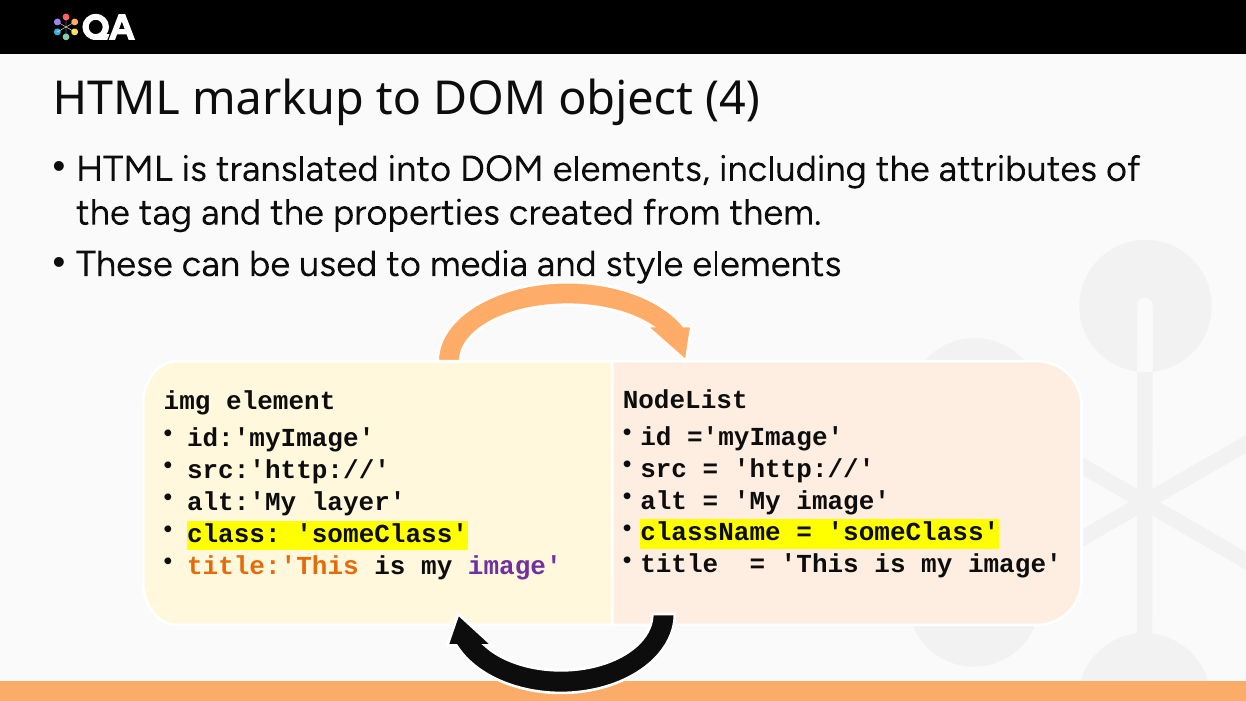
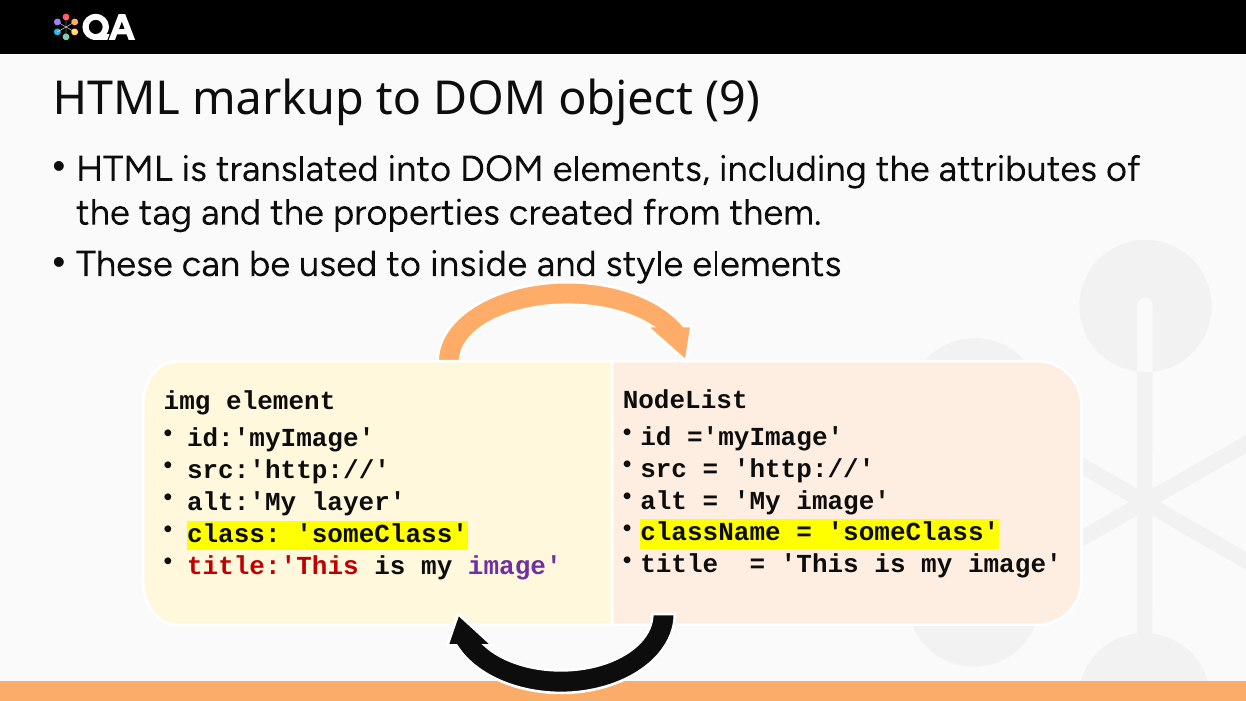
4: 4 -> 9
media: media -> inside
title:'This colour: orange -> red
